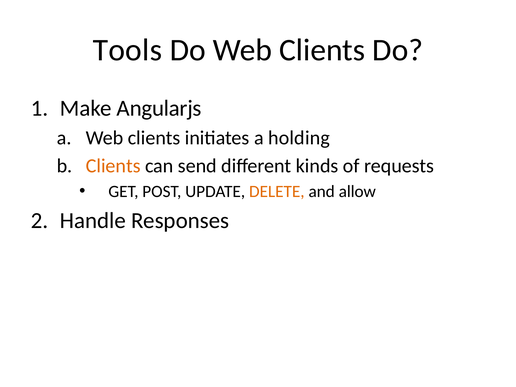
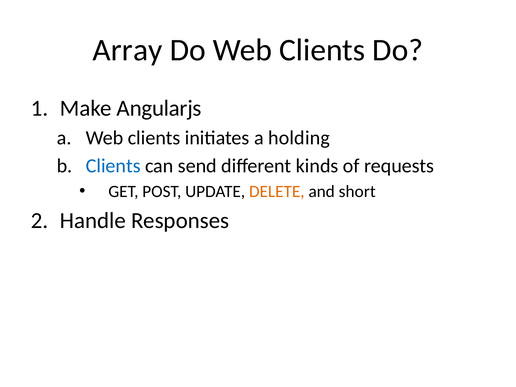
Tools: Tools -> Array
Clients at (113, 166) colour: orange -> blue
allow: allow -> short
